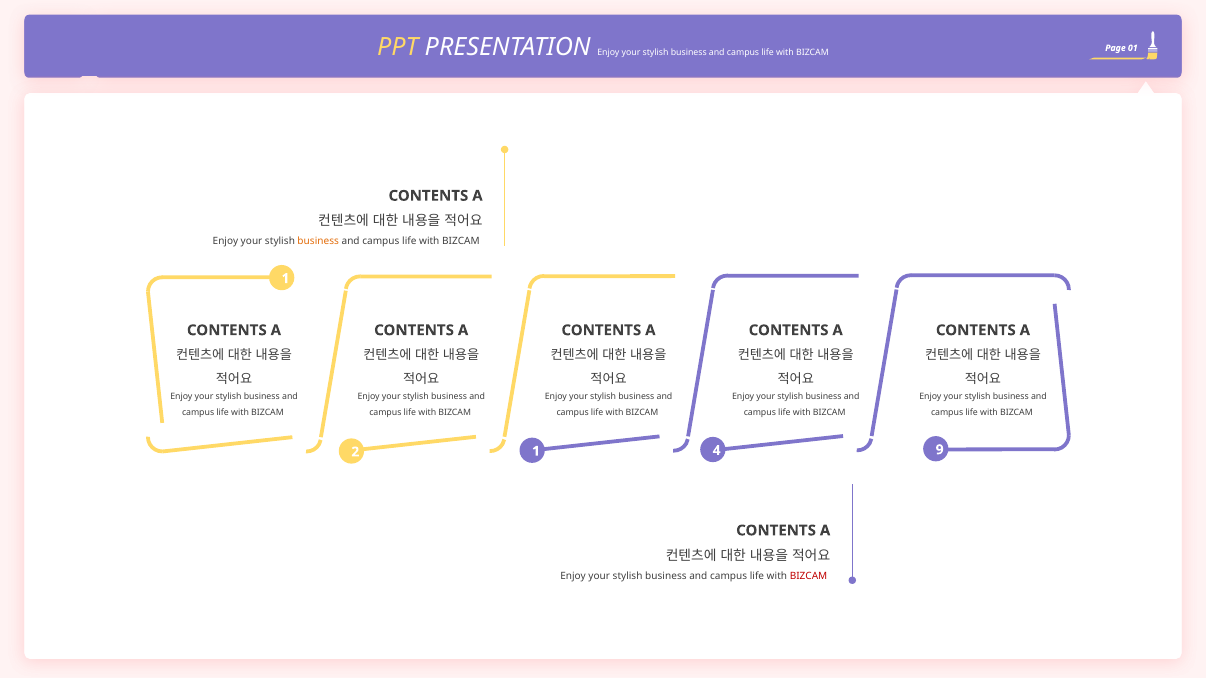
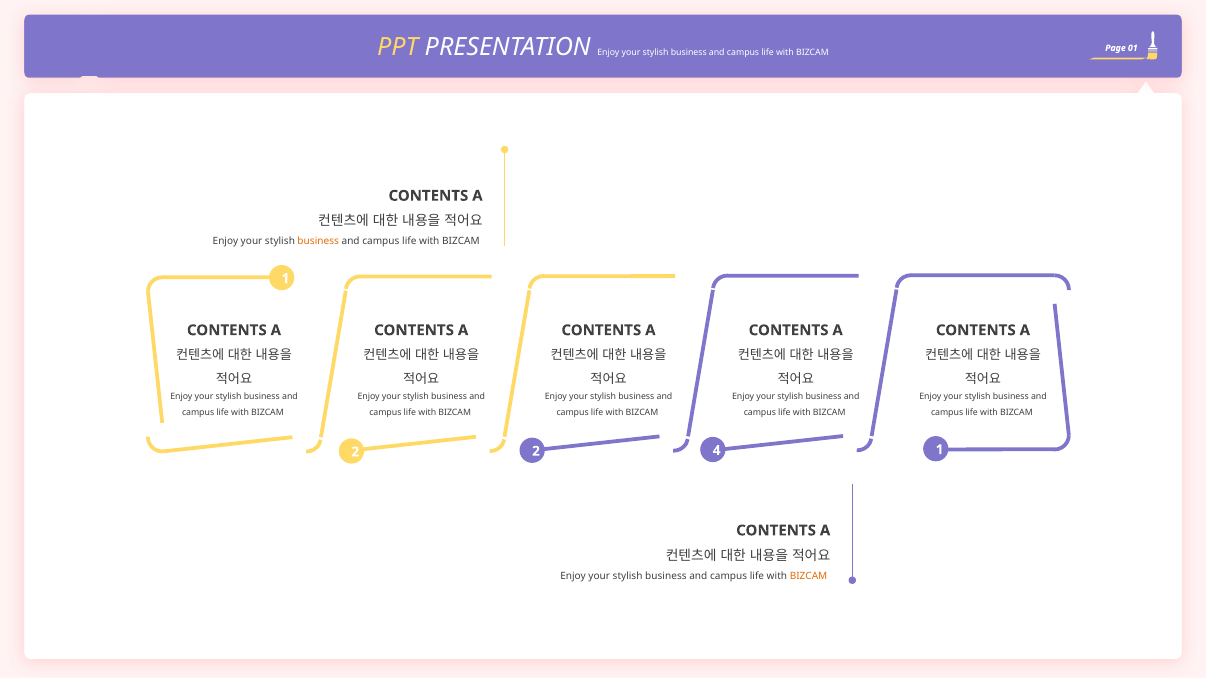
2 1: 1 -> 2
4 9: 9 -> 1
BIZCAM at (809, 576) colour: red -> orange
